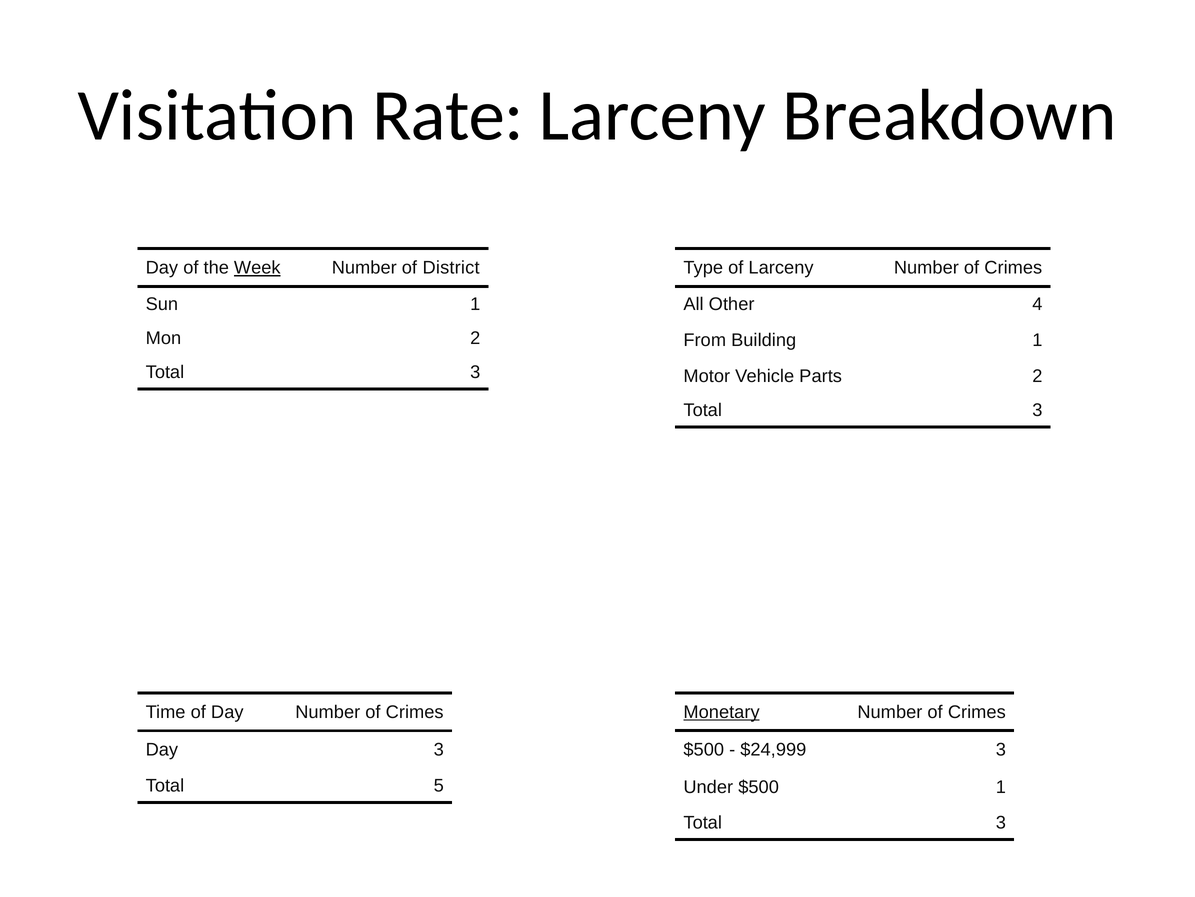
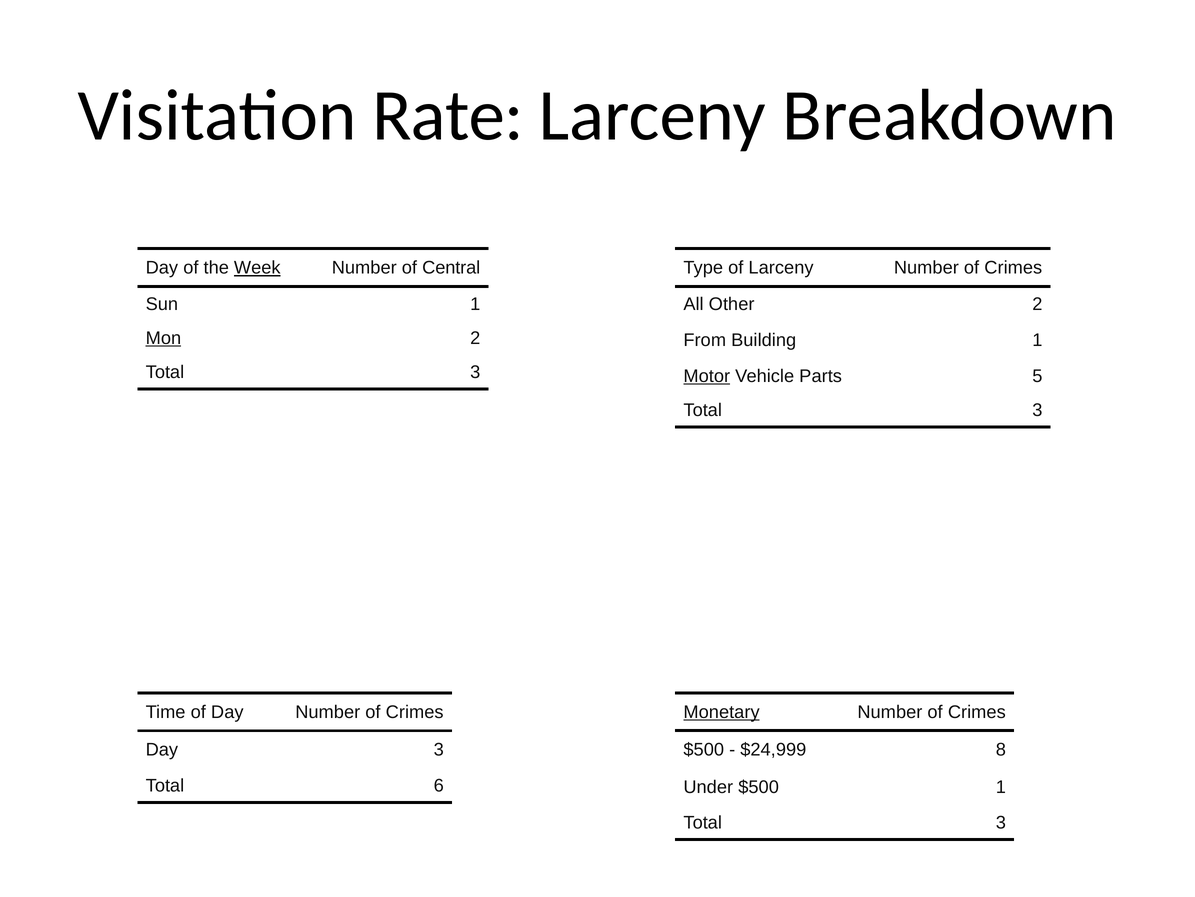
District: District -> Central
Other 4: 4 -> 2
Mon underline: none -> present
Motor underline: none -> present
Parts 2: 2 -> 5
$24,999 3: 3 -> 8
5: 5 -> 6
